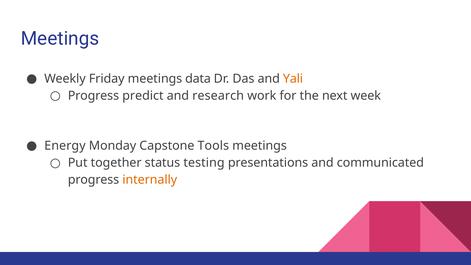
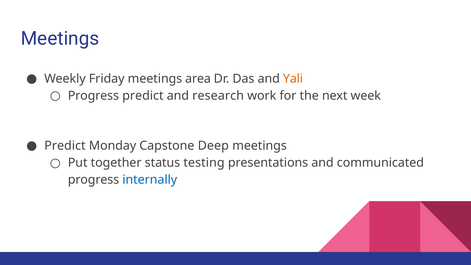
data: data -> area
Energy at (65, 146): Energy -> Predict
Tools: Tools -> Deep
internally colour: orange -> blue
